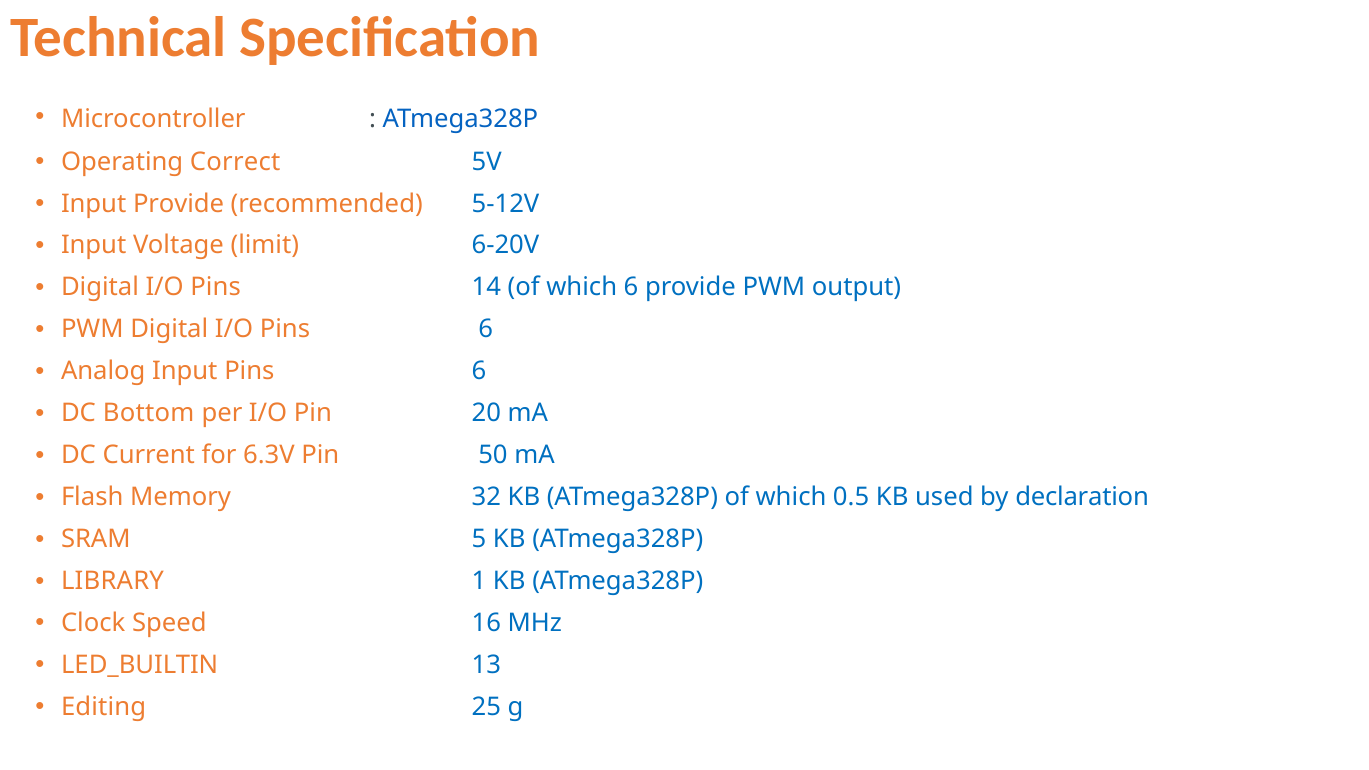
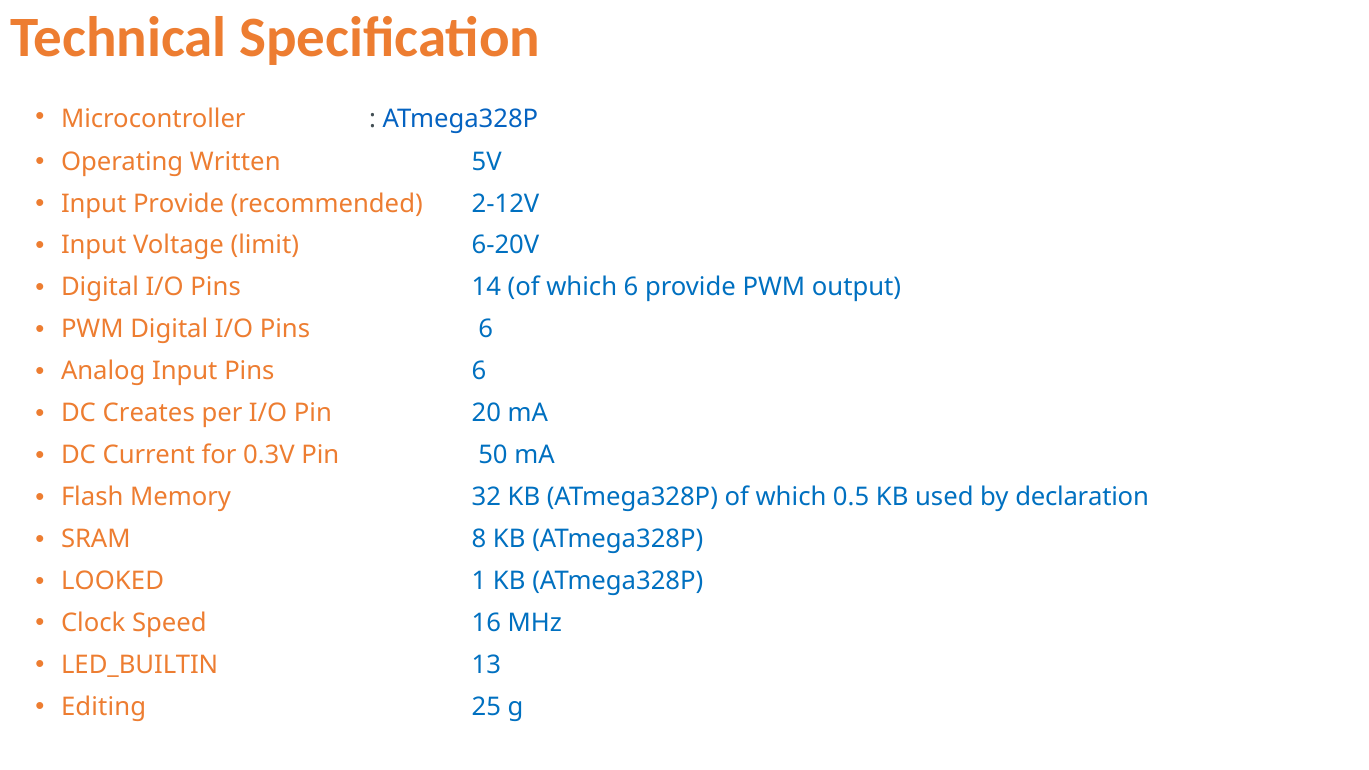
Correct: Correct -> Written
5-12V: 5-12V -> 2-12V
Bottom: Bottom -> Creates
6.3V: 6.3V -> 0.3V
5: 5 -> 8
LIBRARY: LIBRARY -> LOOKED
